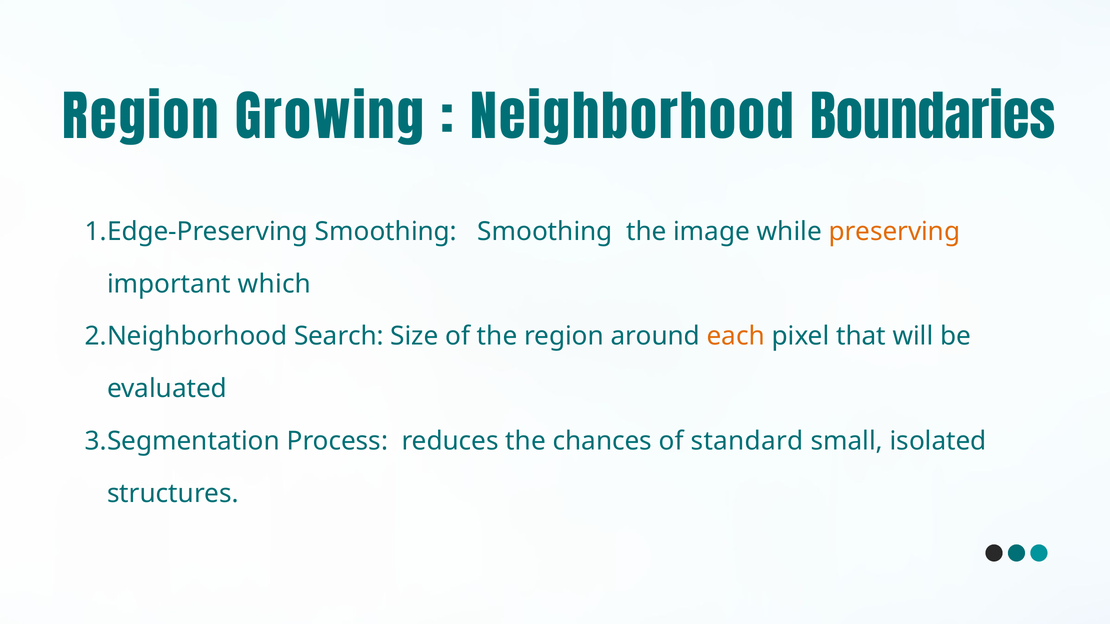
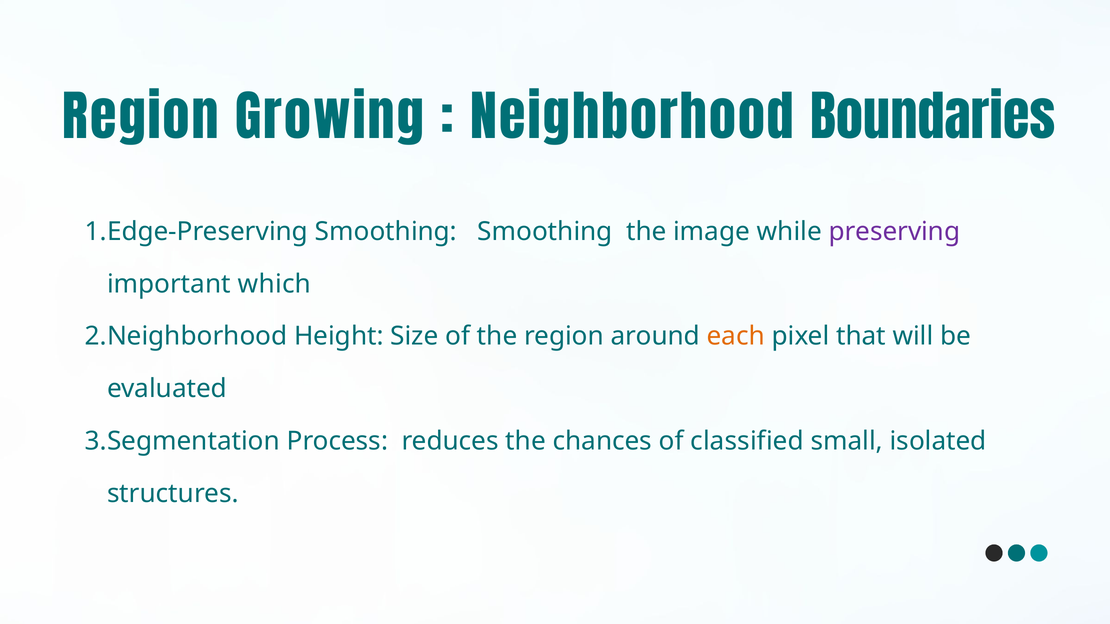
preserving colour: orange -> purple
Search: Search -> Height
standard: standard -> classified
